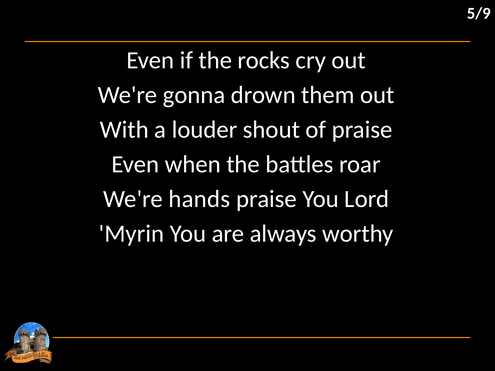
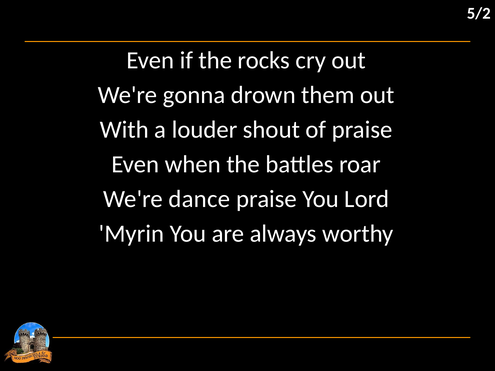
5/9: 5/9 -> 5/2
hands: hands -> dance
